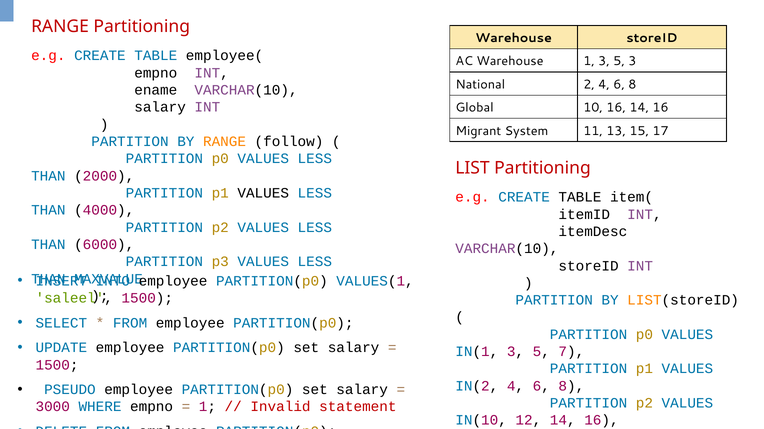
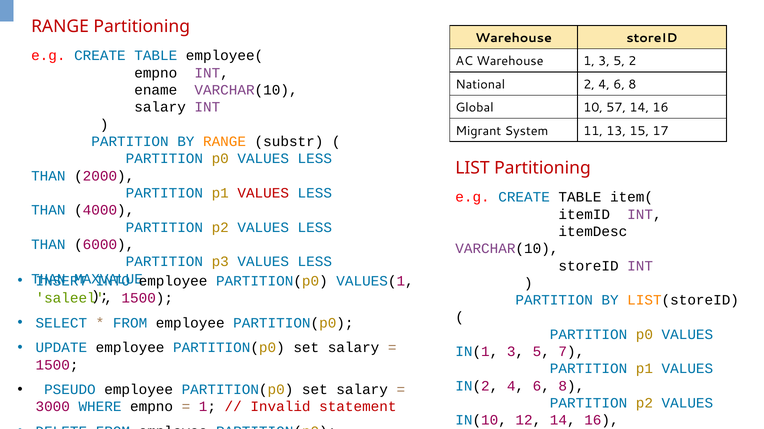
5 3: 3 -> 2
10 16: 16 -> 57
follow: follow -> substr
VALUES at (263, 193) colour: black -> red
